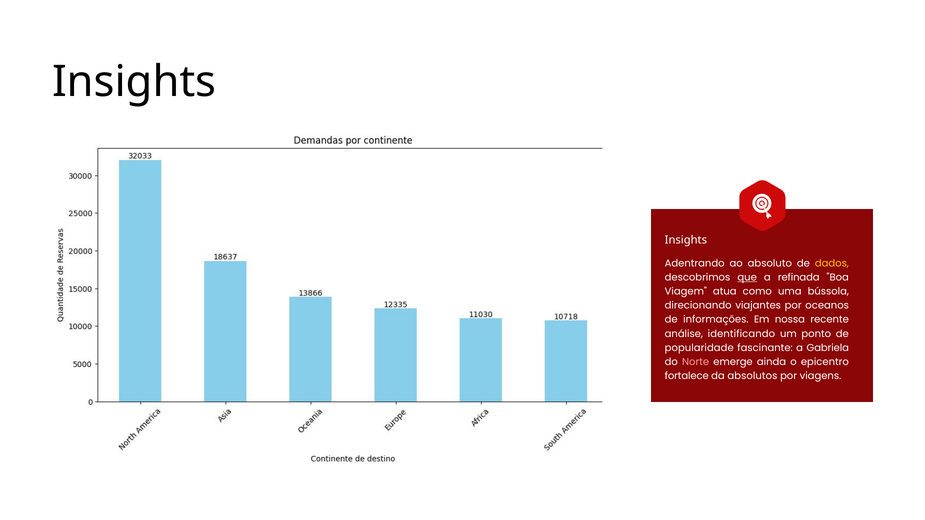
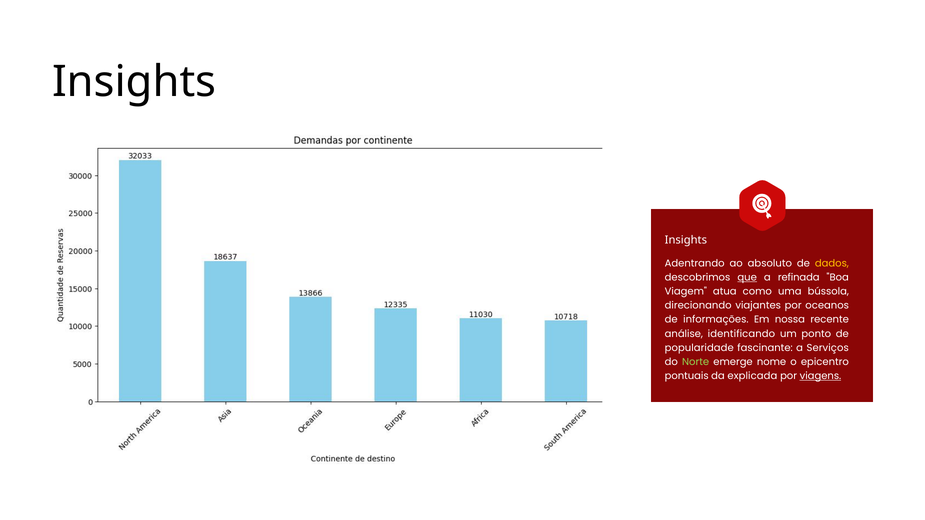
Gabriela: Gabriela -> Serviços
Norte colour: pink -> light green
ainda: ainda -> nome
fortalece: fortalece -> pontuais
absolutos: absolutos -> explicada
viagens underline: none -> present
